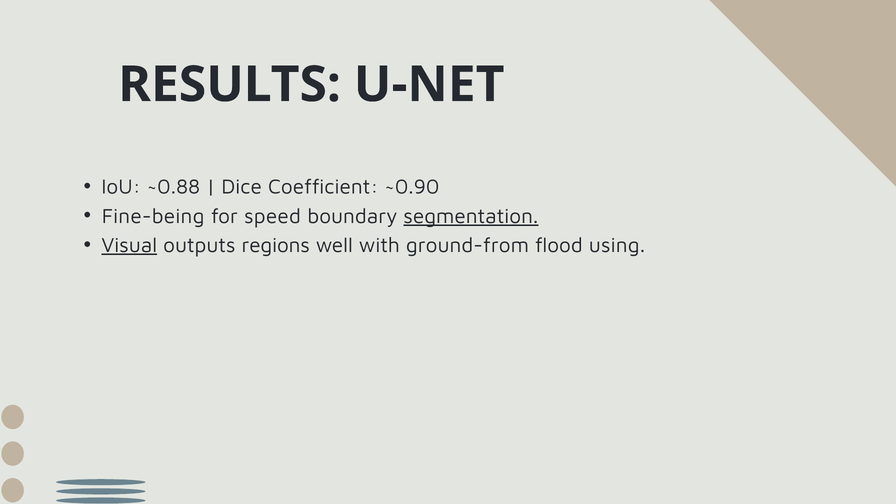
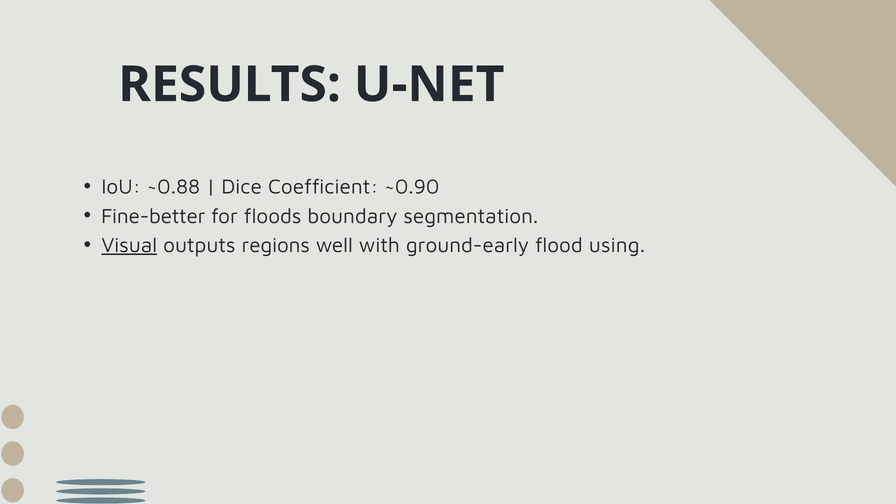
Fine-being: Fine-being -> Fine-better
speed: speed -> floods
segmentation underline: present -> none
ground-from: ground-from -> ground-early
